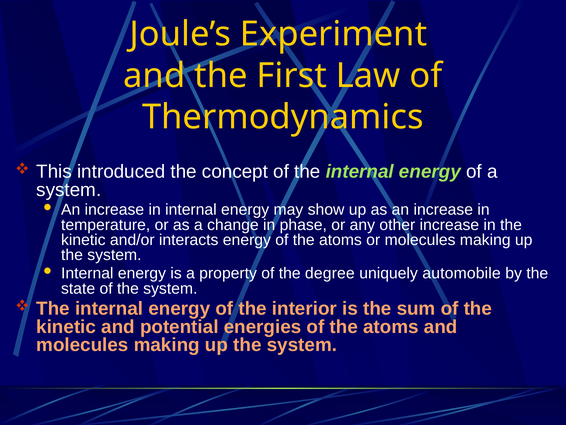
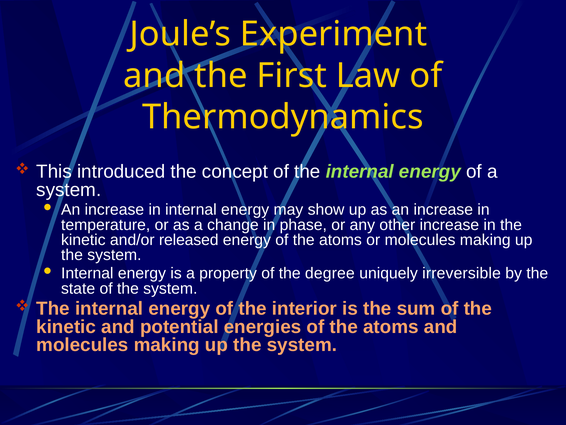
interacts: interacts -> released
automobile: automobile -> irreversible
